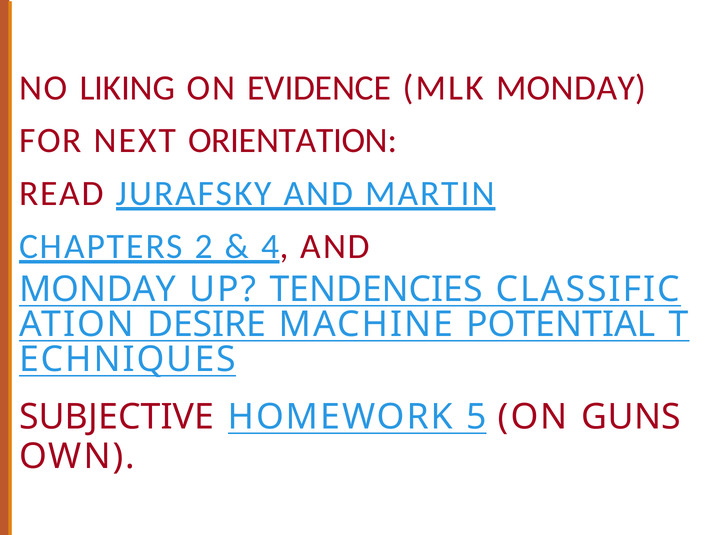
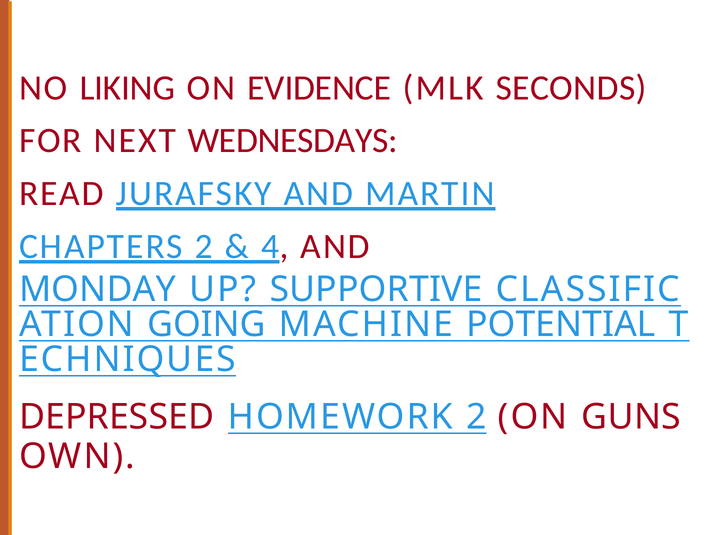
MLK MONDAY: MONDAY -> SECONDS
ORIENTATION: ORIENTATION -> WEDNESDAYS
TENDENCIES: TENDENCIES -> SUPPORTIVE
DESIRE: DESIRE -> GOING
SUBJECTIVE: SUBJECTIVE -> DEPRESSED
HOMEWORK 5: 5 -> 2
